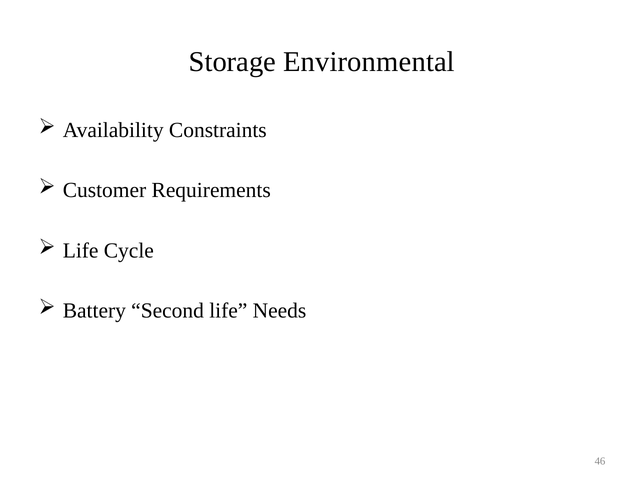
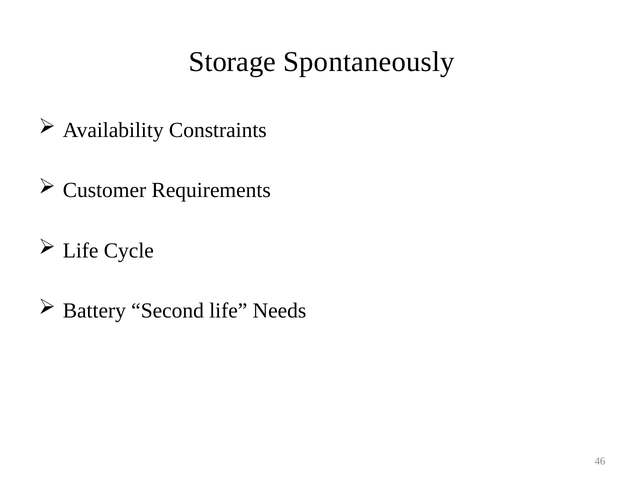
Environmental: Environmental -> Spontaneously
